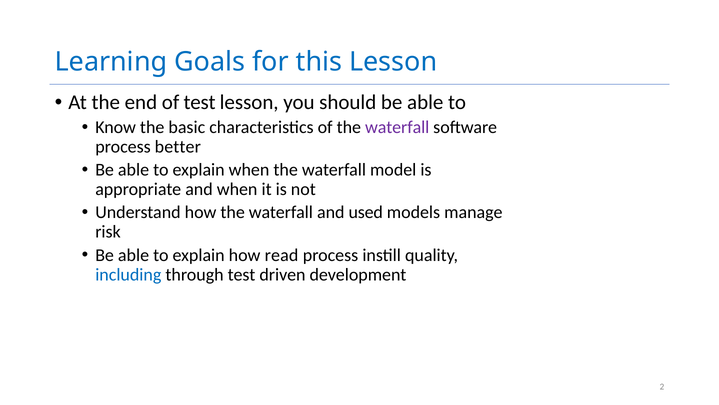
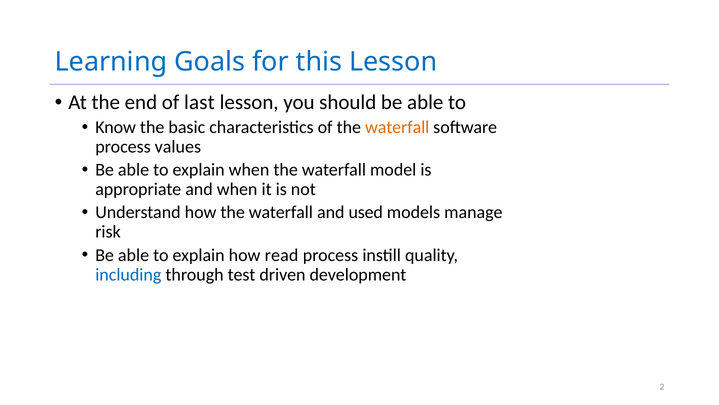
of test: test -> last
waterfall at (397, 127) colour: purple -> orange
better: better -> values
